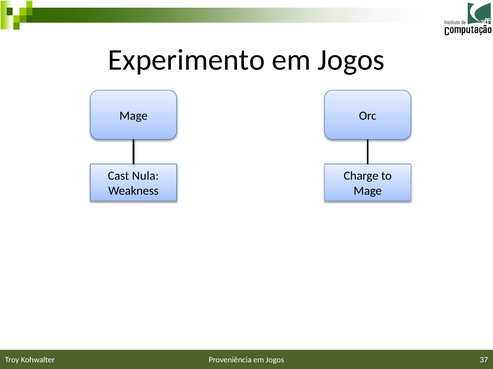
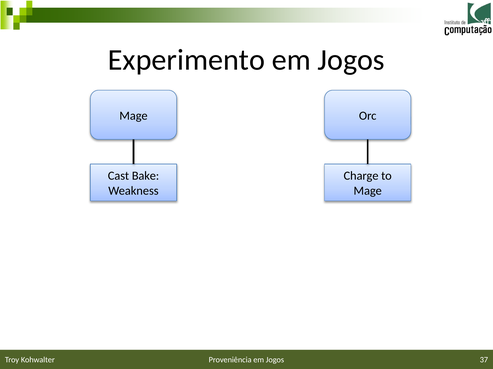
Nula: Nula -> Bake
